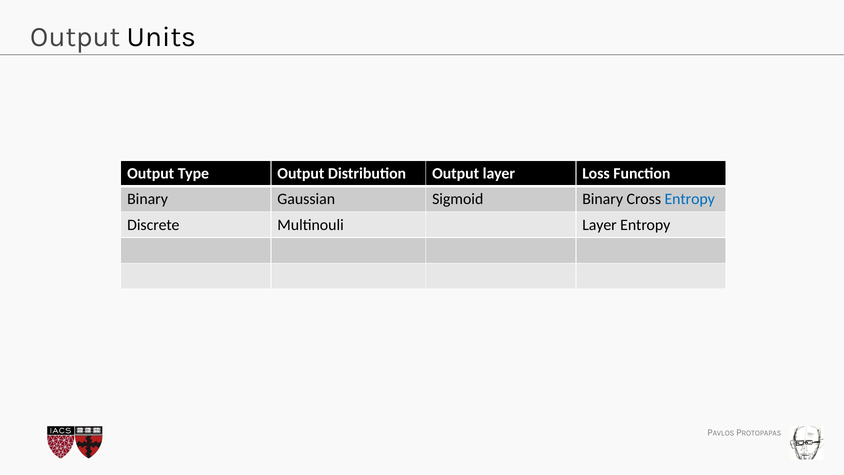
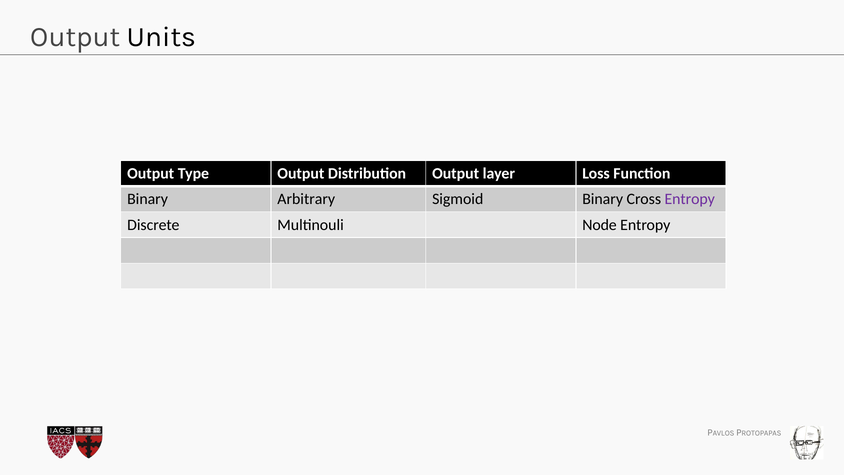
Gaussian: Gaussian -> Arbitrary
Entropy at (690, 199) colour: blue -> purple
Multinouli Layer: Layer -> Node
